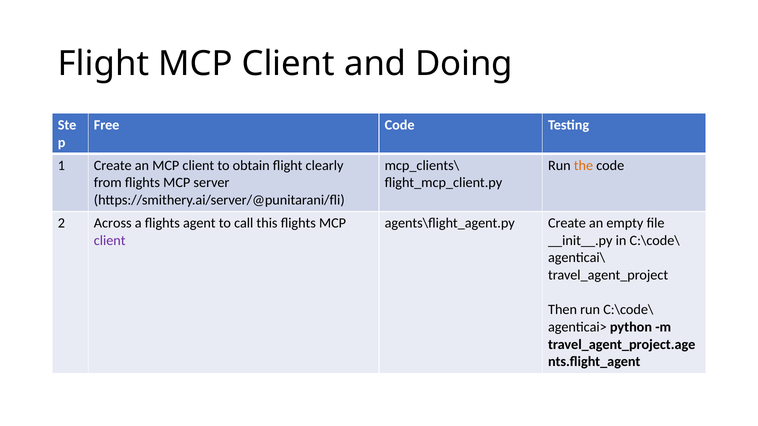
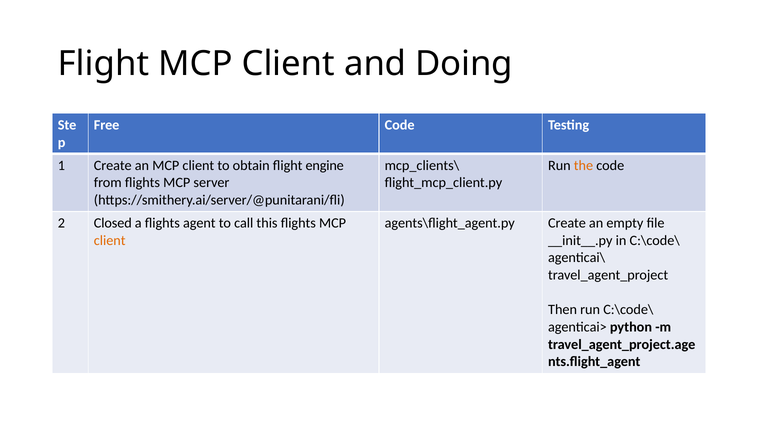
clearly: clearly -> engine
Across: Across -> Closed
client at (110, 241) colour: purple -> orange
